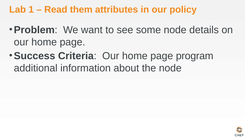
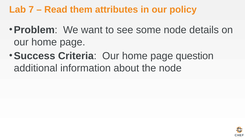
1: 1 -> 7
program: program -> question
